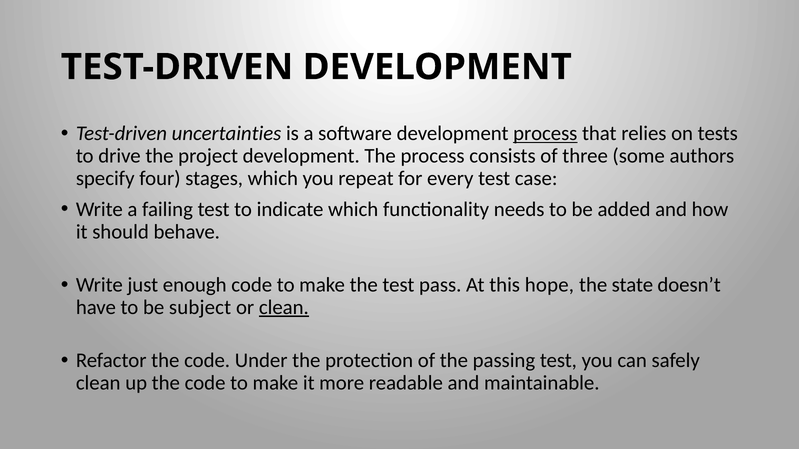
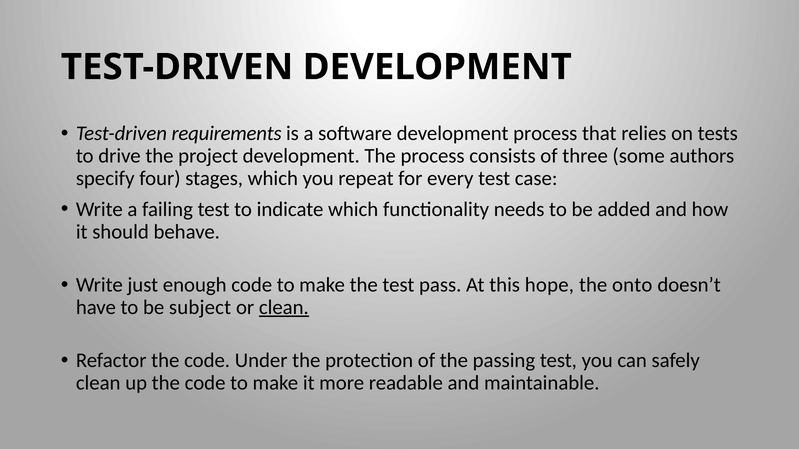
uncertainties: uncertainties -> requirements
process at (545, 134) underline: present -> none
state: state -> onto
